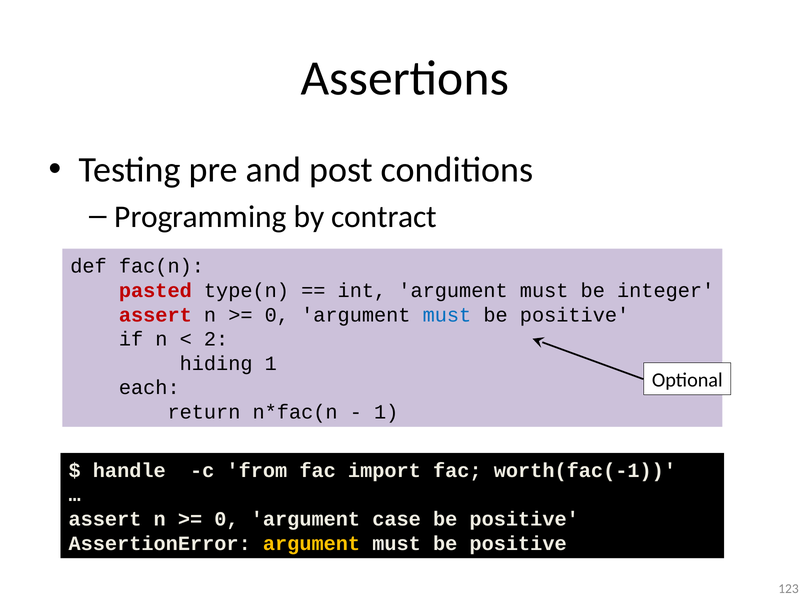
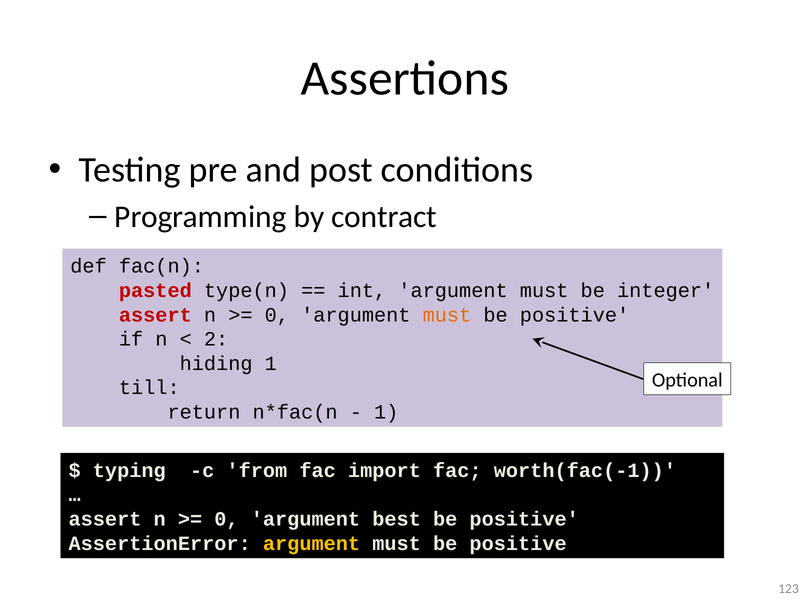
must at (447, 315) colour: blue -> orange
each: each -> till
handle: handle -> typing
case: case -> best
